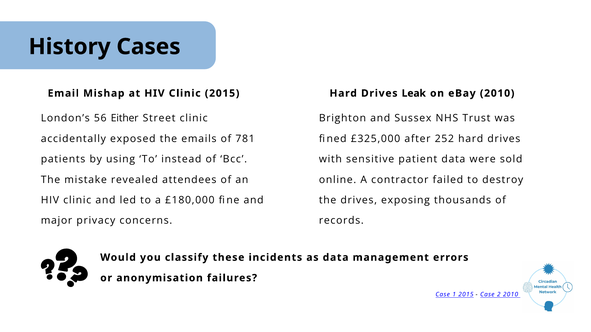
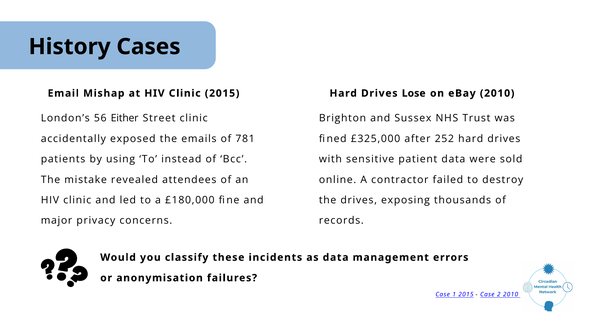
Leak: Leak -> Lose
